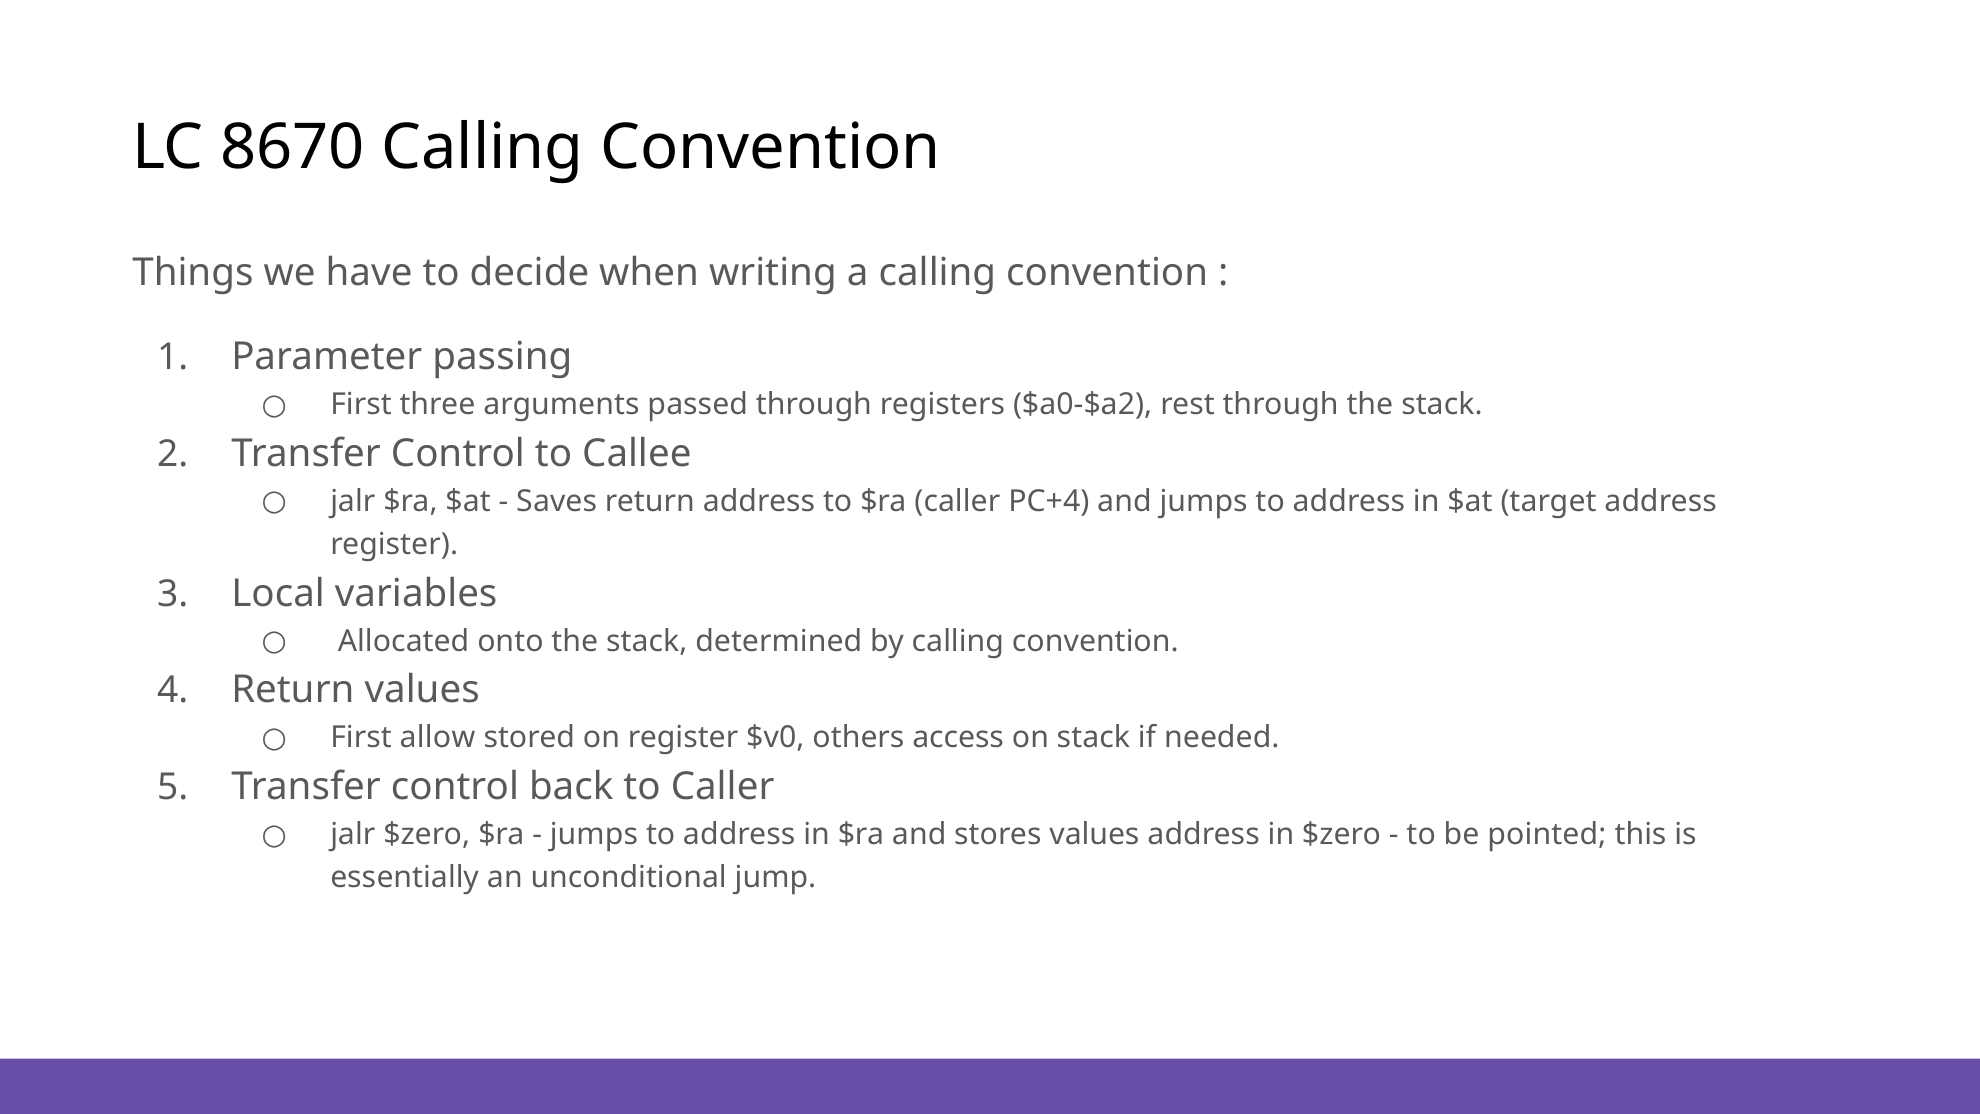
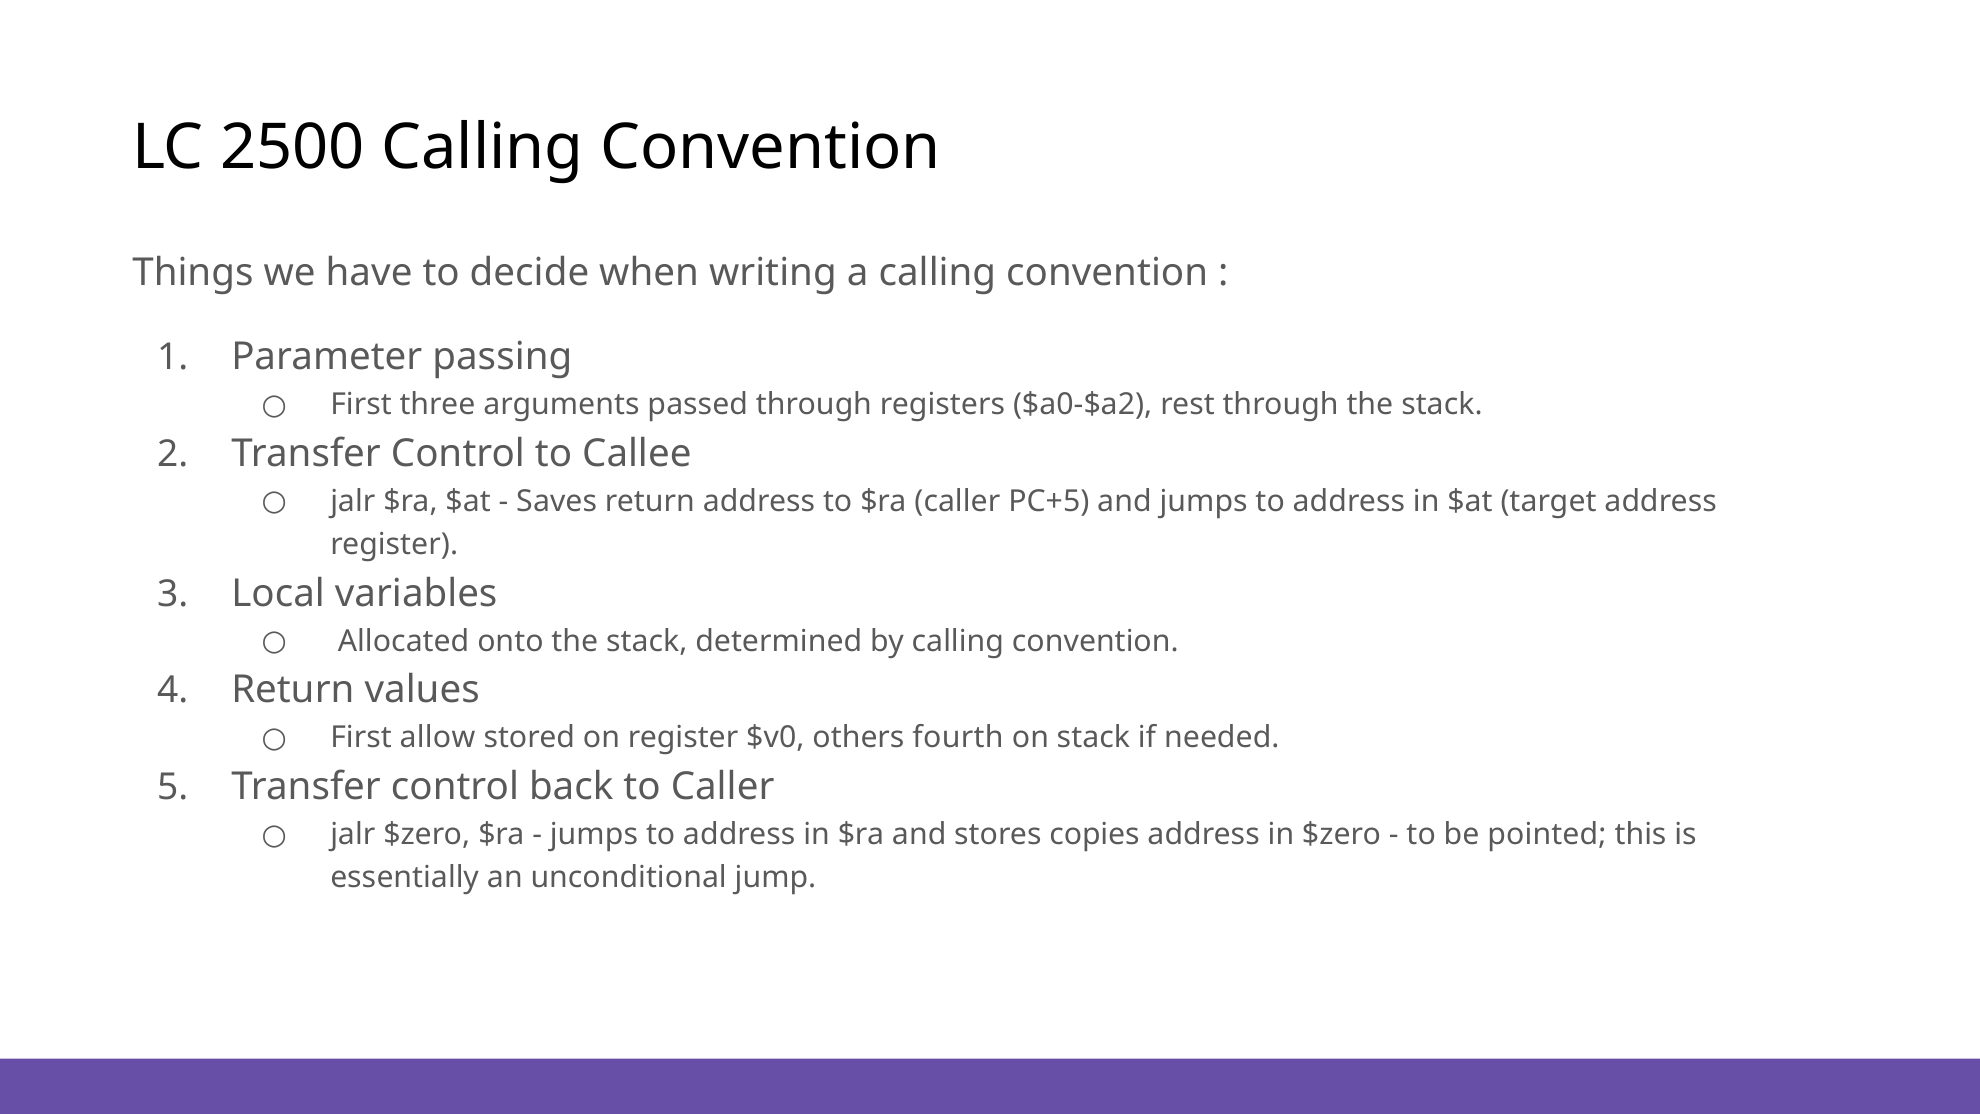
8670: 8670 -> 2500
PC+4: PC+4 -> PC+5
access: access -> fourth
stores values: values -> copies
